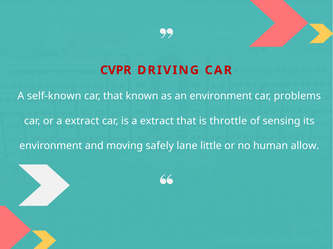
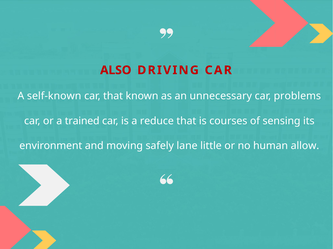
CVPR: CVPR -> ALSO
an environment: environment -> unnecessary
or a extract: extract -> trained
is a extract: extract -> reduce
throttle: throttle -> courses
